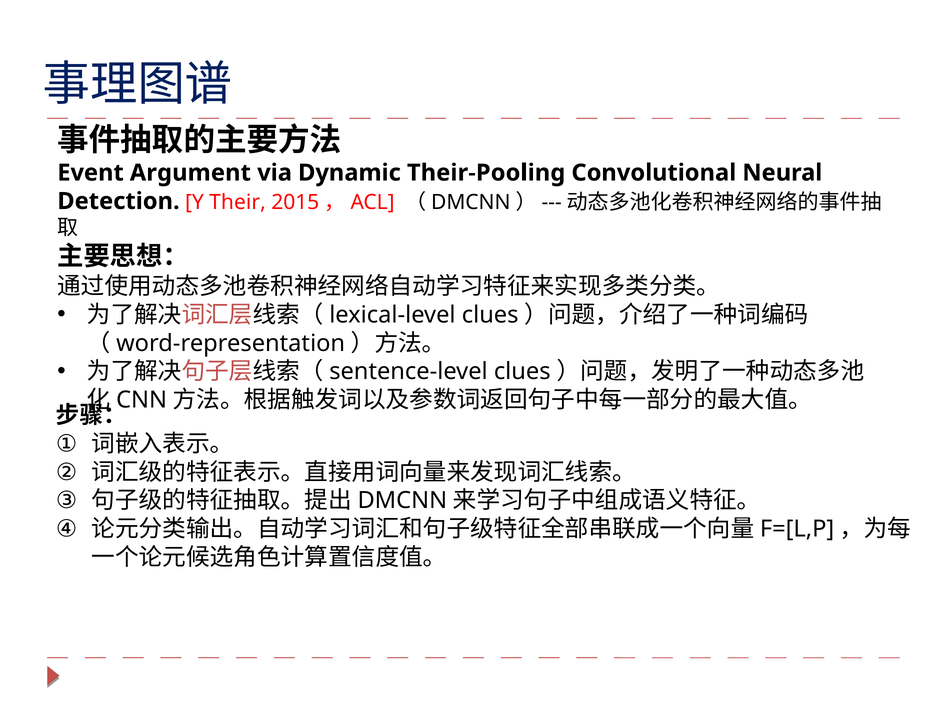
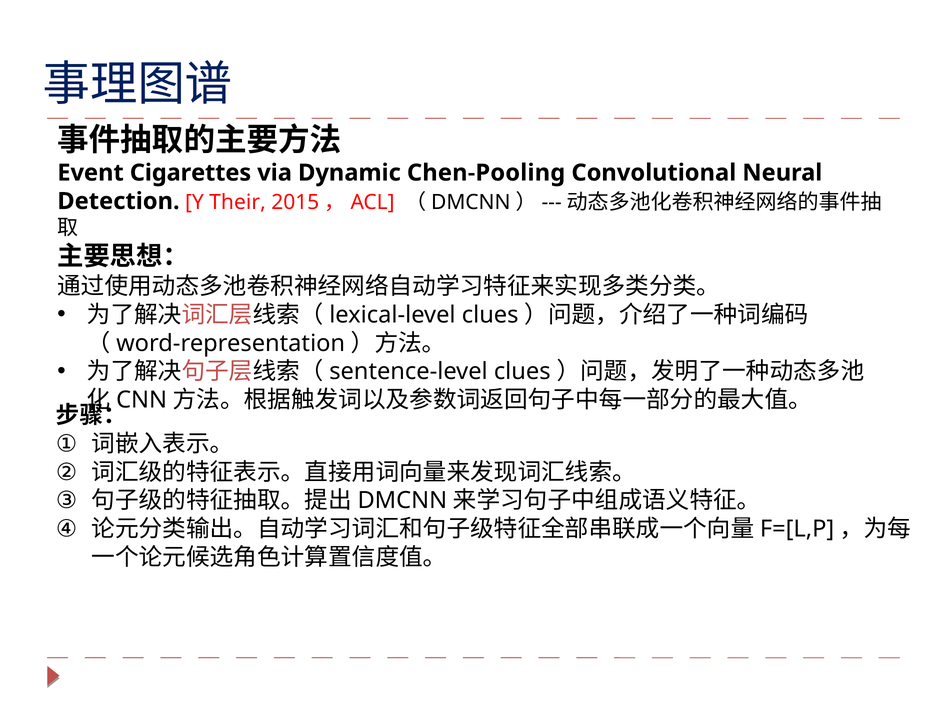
Argument: Argument -> Cigarettes
Their-Pooling: Their-Pooling -> Chen-Pooling
